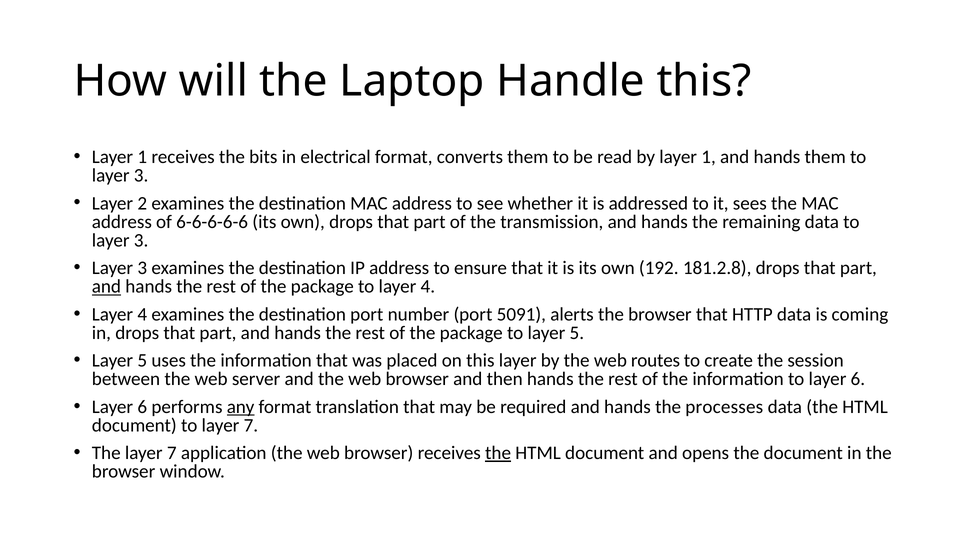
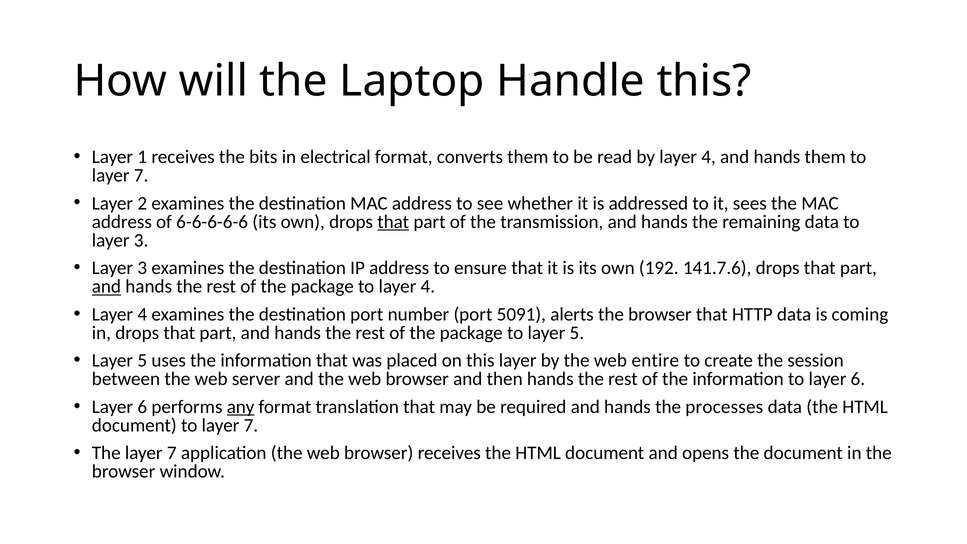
by layer 1: 1 -> 4
3 at (141, 176): 3 -> 7
that at (393, 222) underline: none -> present
181.2.8: 181.2.8 -> 141.7.6
routes: routes -> entire
the at (498, 453) underline: present -> none
